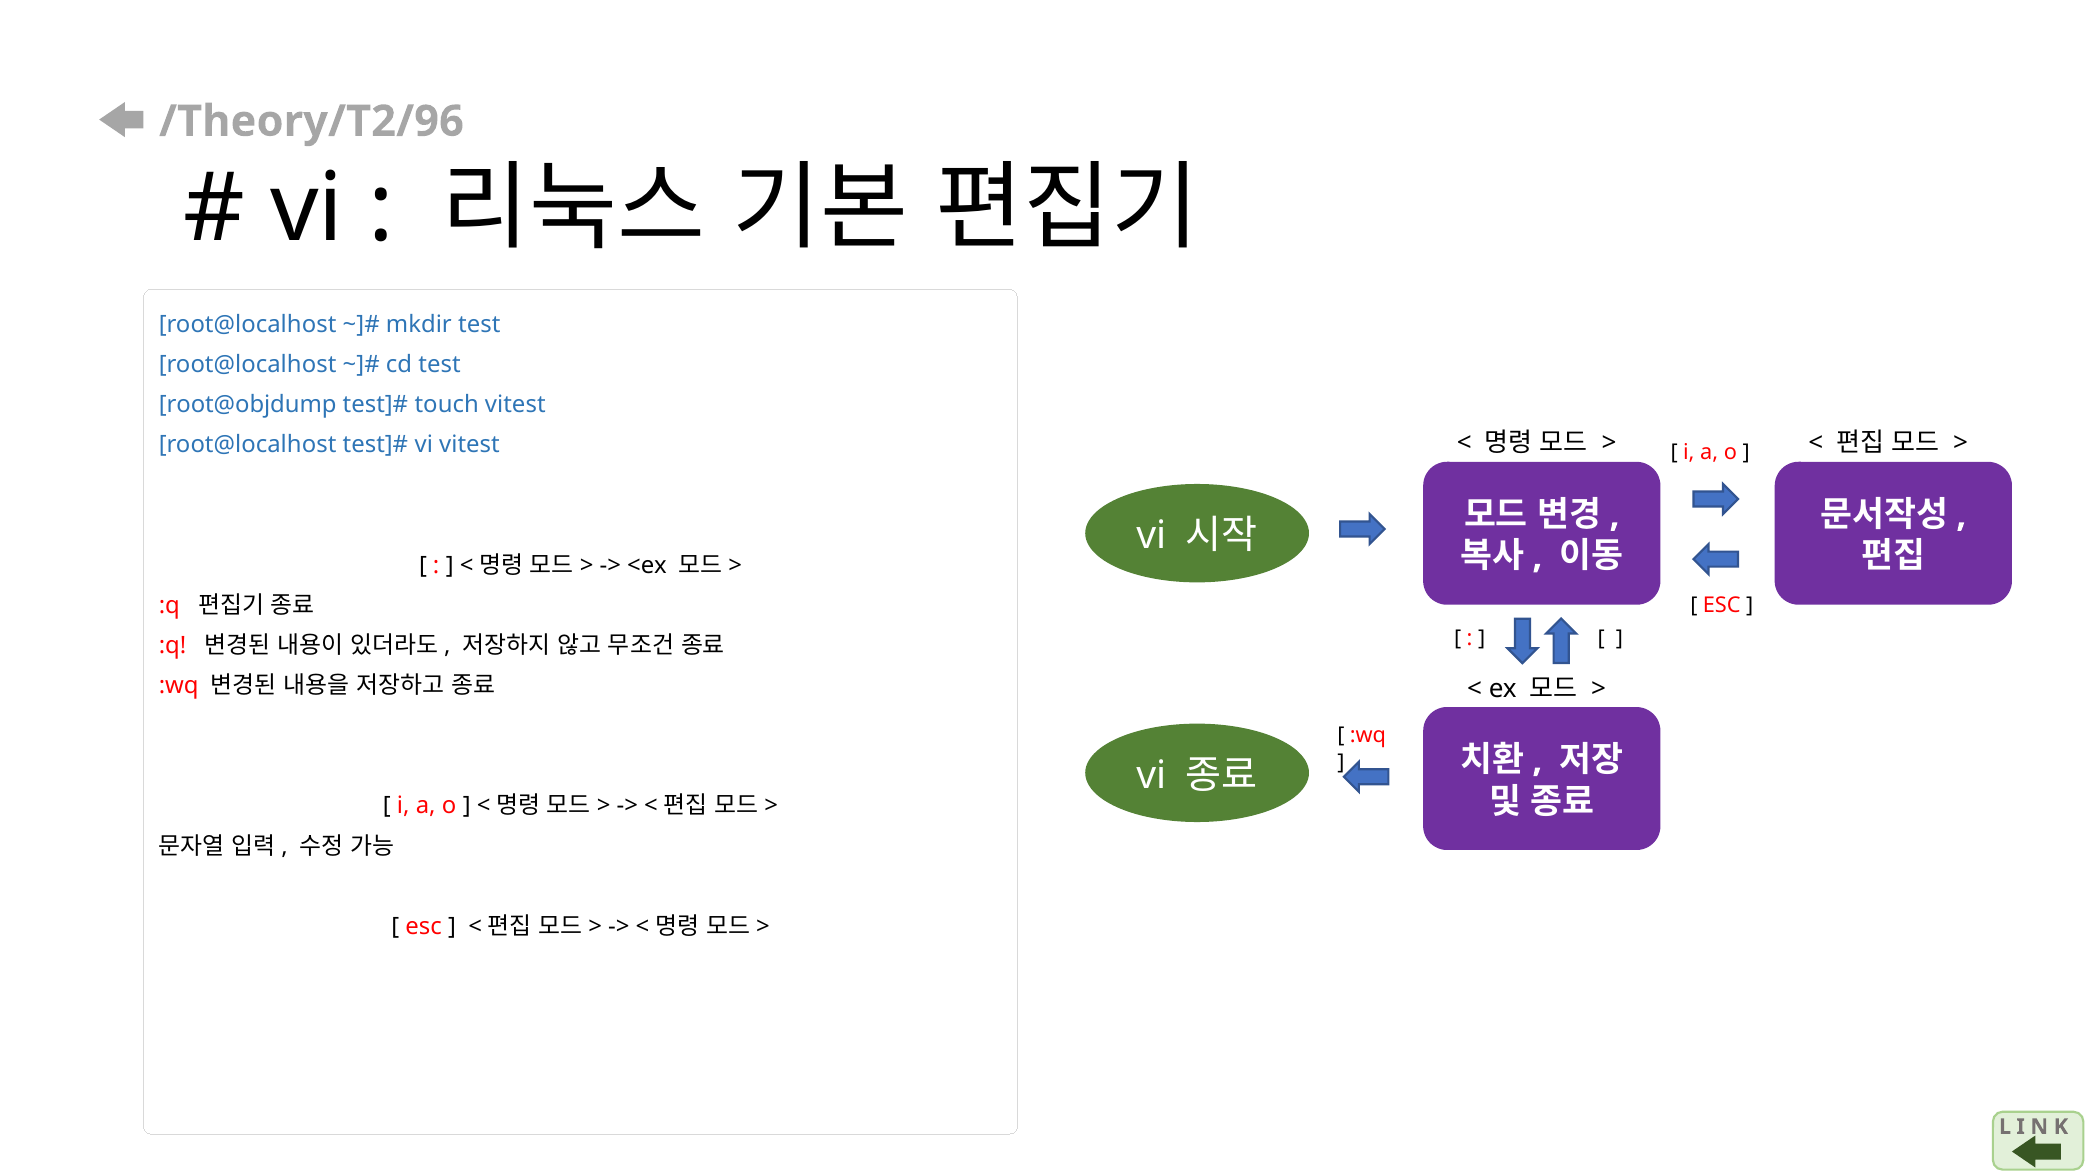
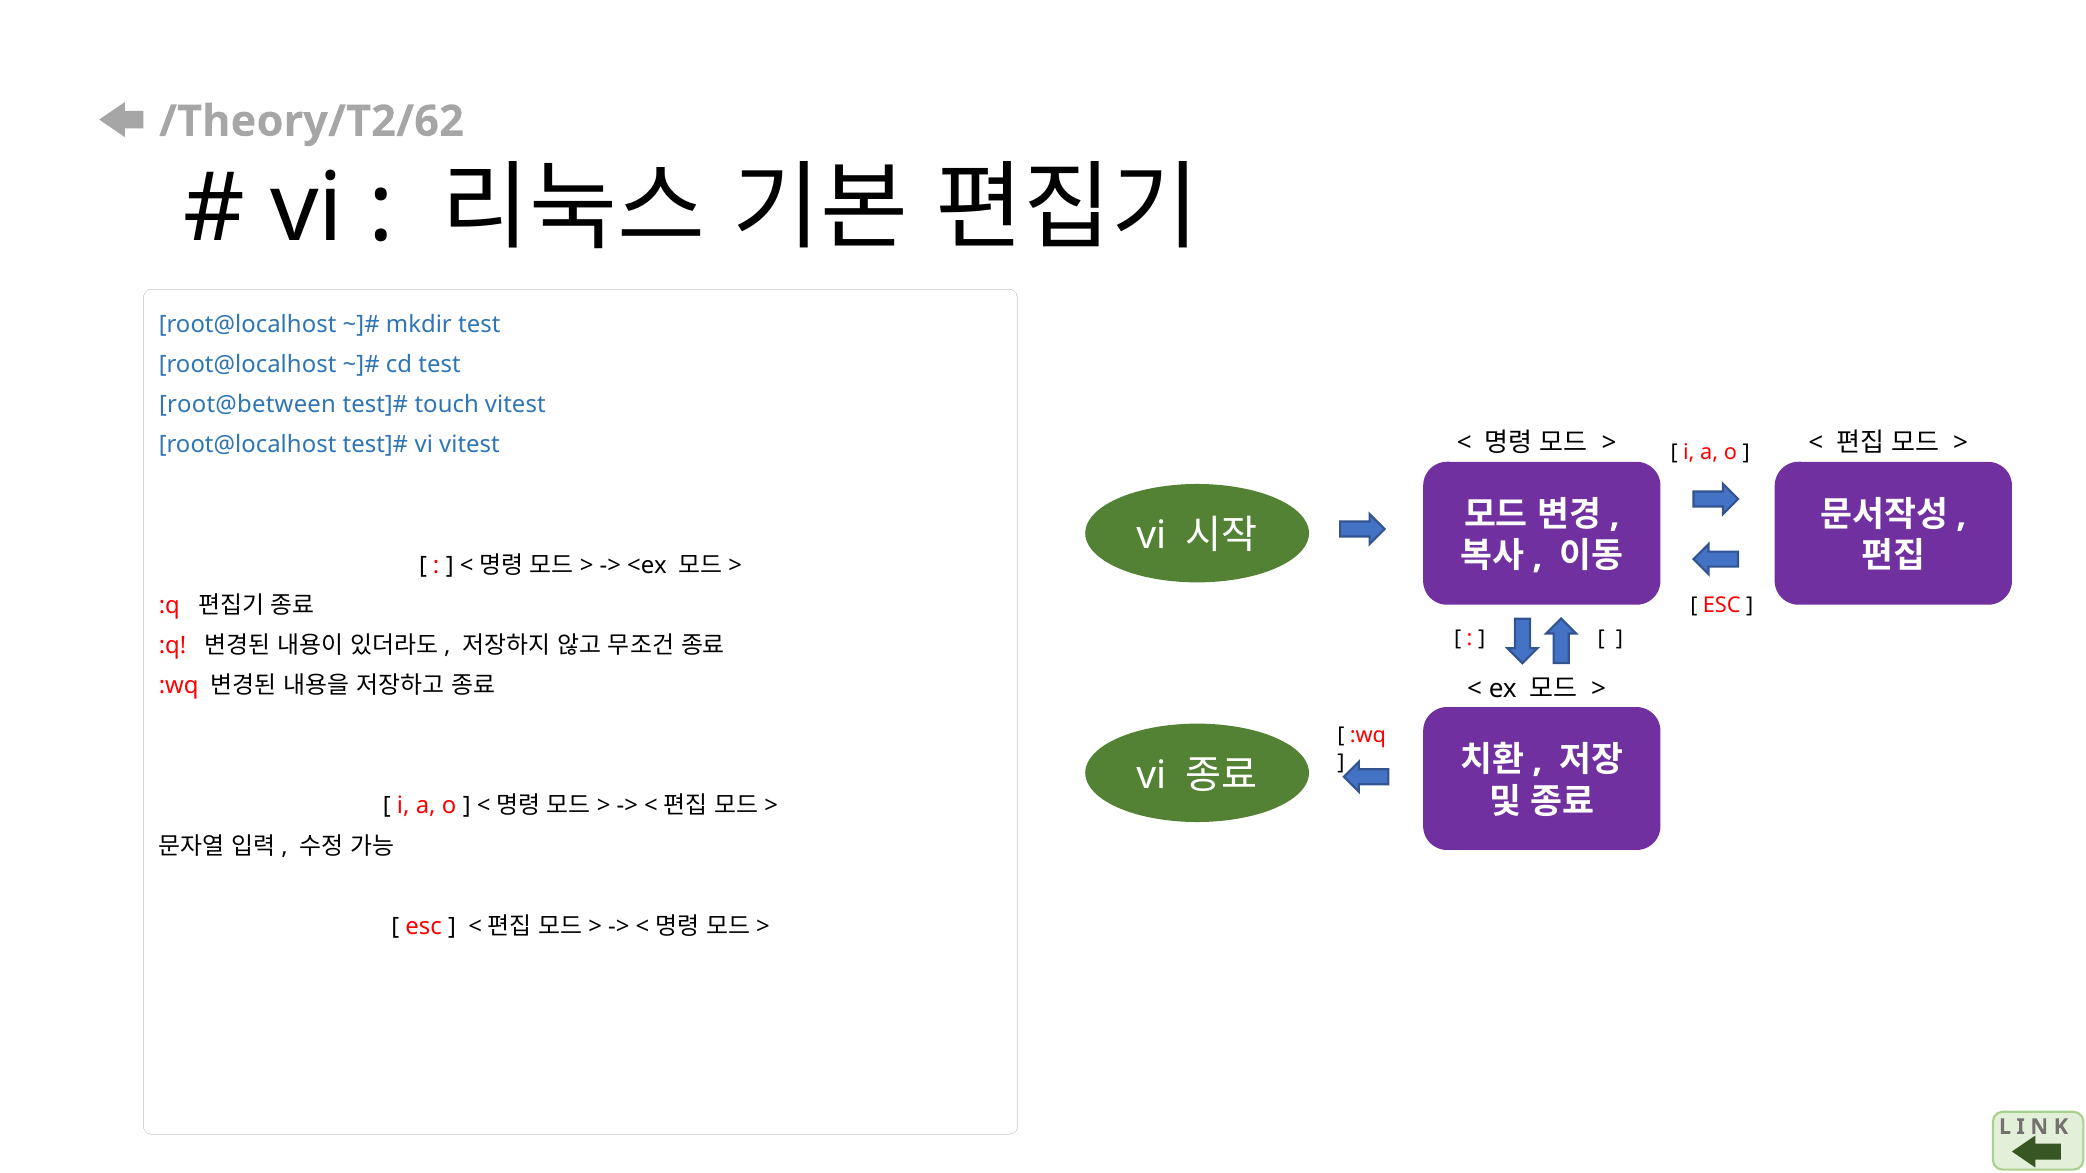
/Theory/T2/96: /Theory/T2/96 -> /Theory/T2/62
root@objdump: root@objdump -> root@between
